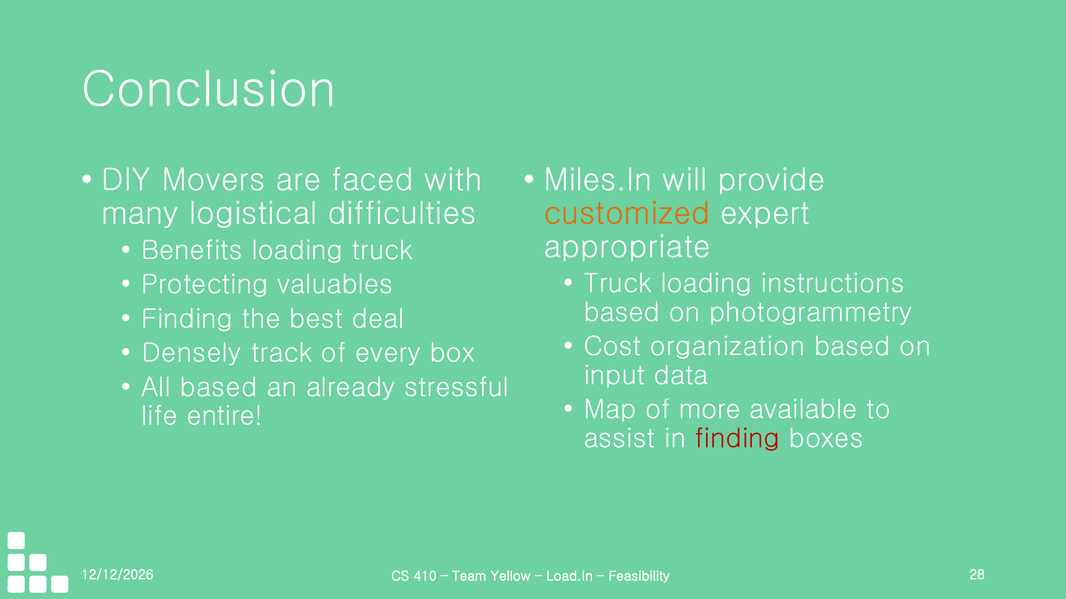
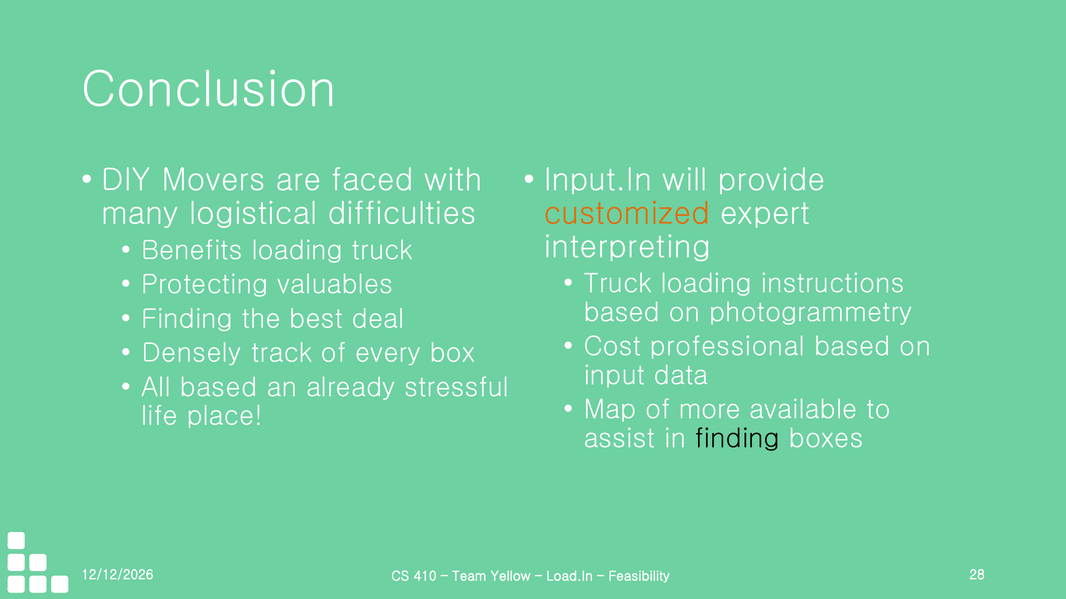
Miles.In: Miles.In -> Input.In
appropriate: appropriate -> interpreting
organization: organization -> professional
entire: entire -> place
finding at (737, 439) colour: red -> black
